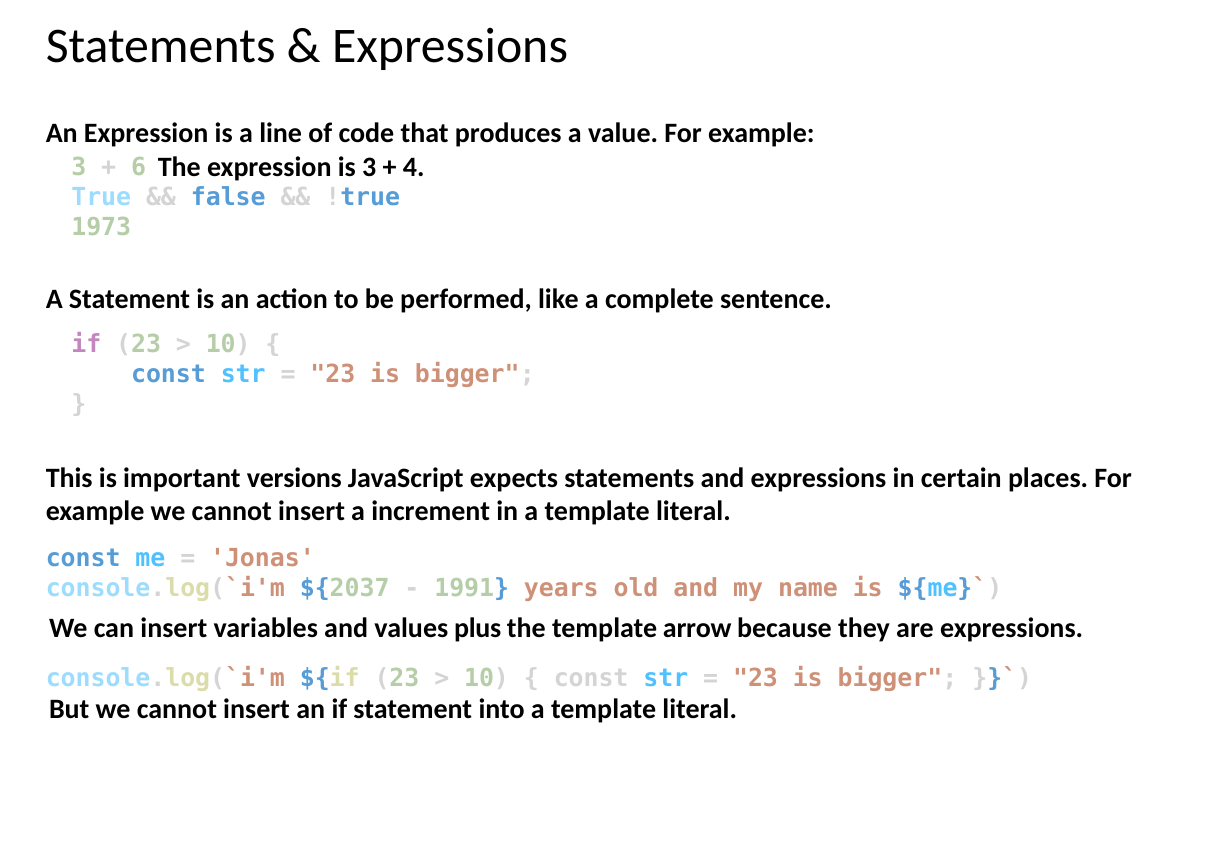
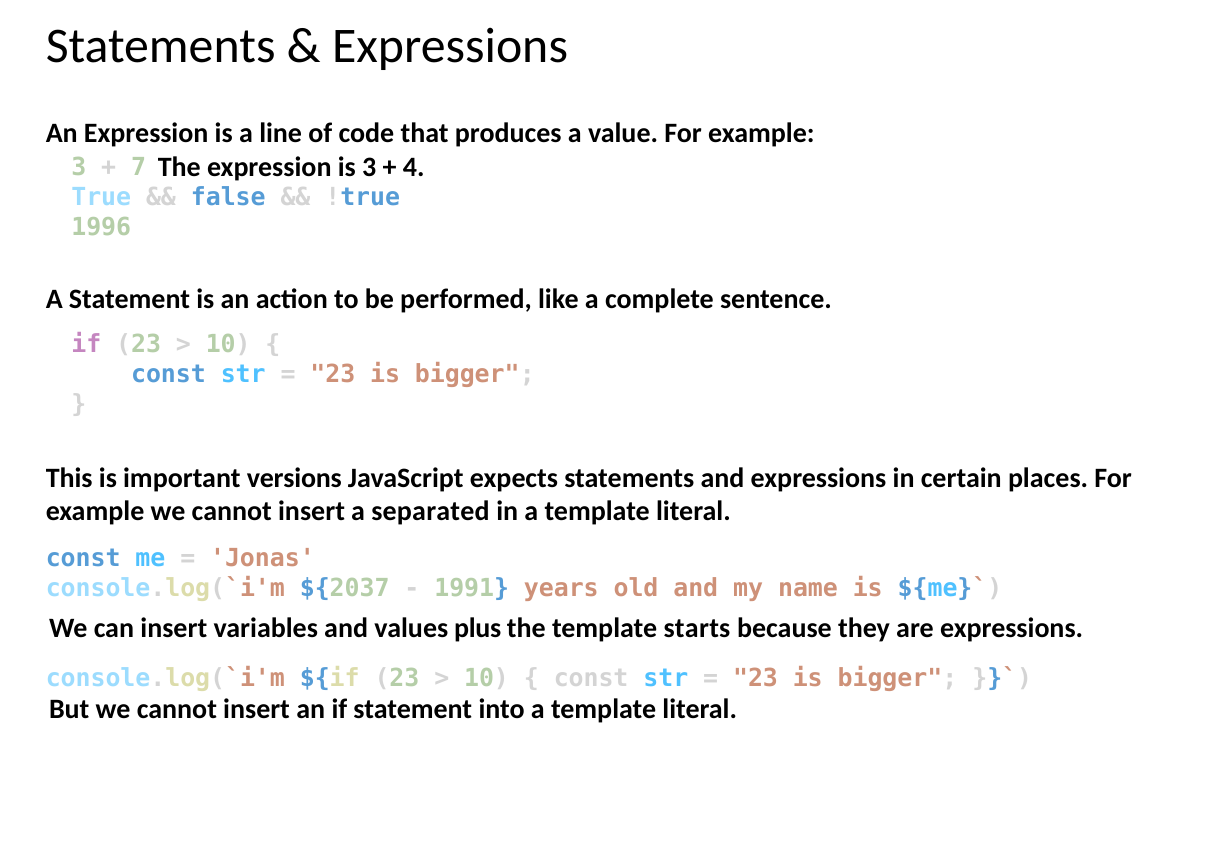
6: 6 -> 7
1973: 1973 -> 1996
increment: increment -> separated
arrow: arrow -> starts
